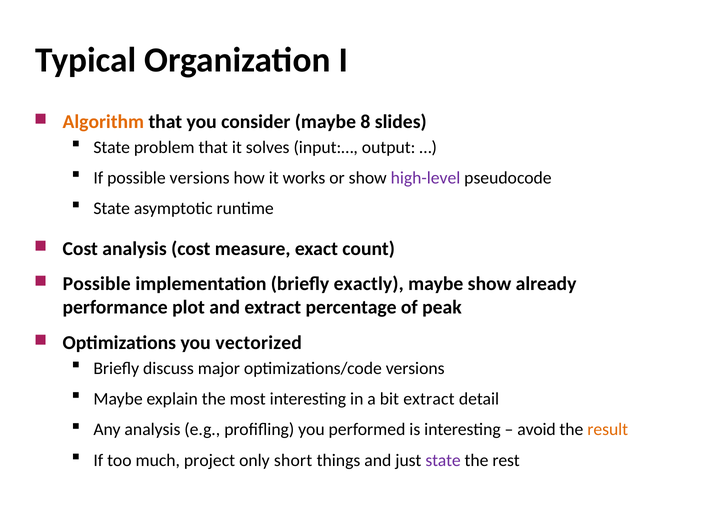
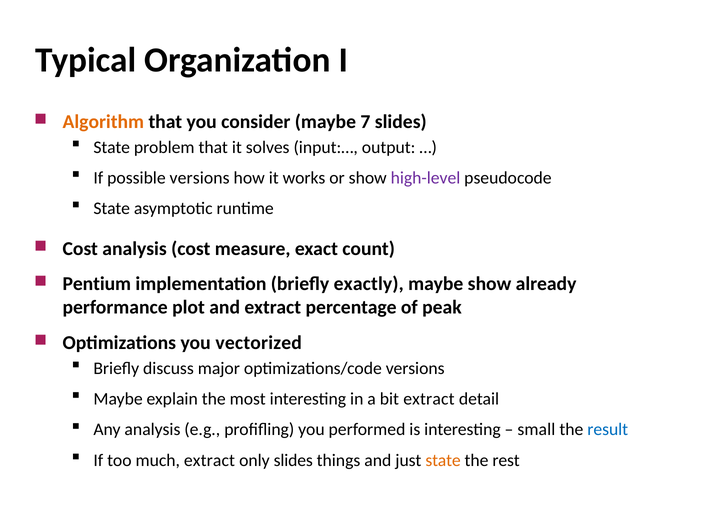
8: 8 -> 7
Possible at (97, 284): Possible -> Pentium
avoid: avoid -> small
result colour: orange -> blue
much project: project -> extract
only short: short -> slides
state at (443, 461) colour: purple -> orange
